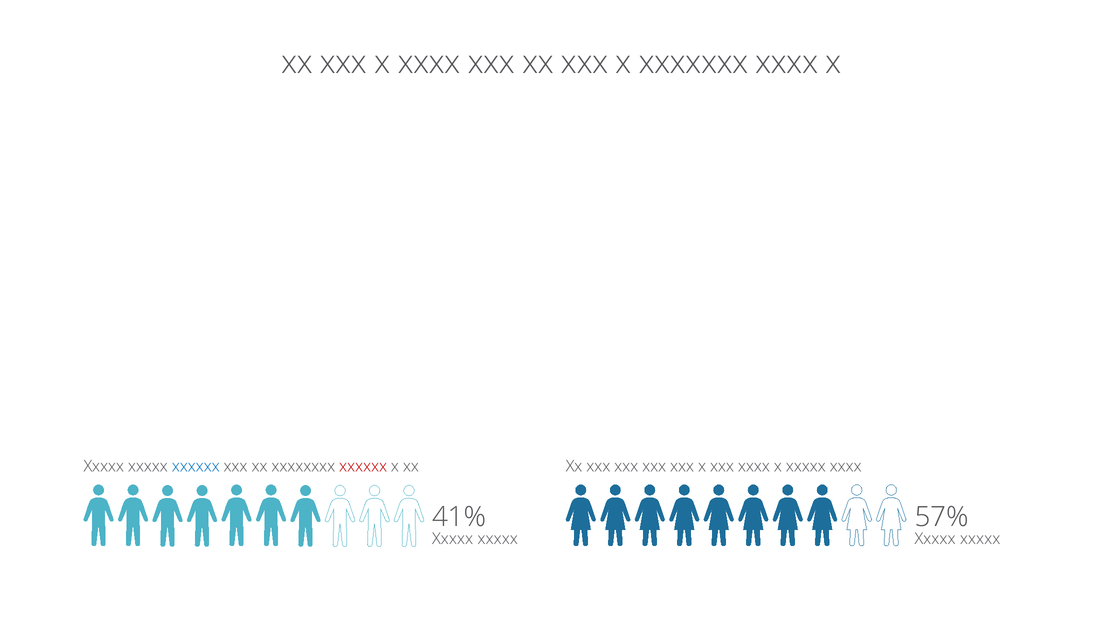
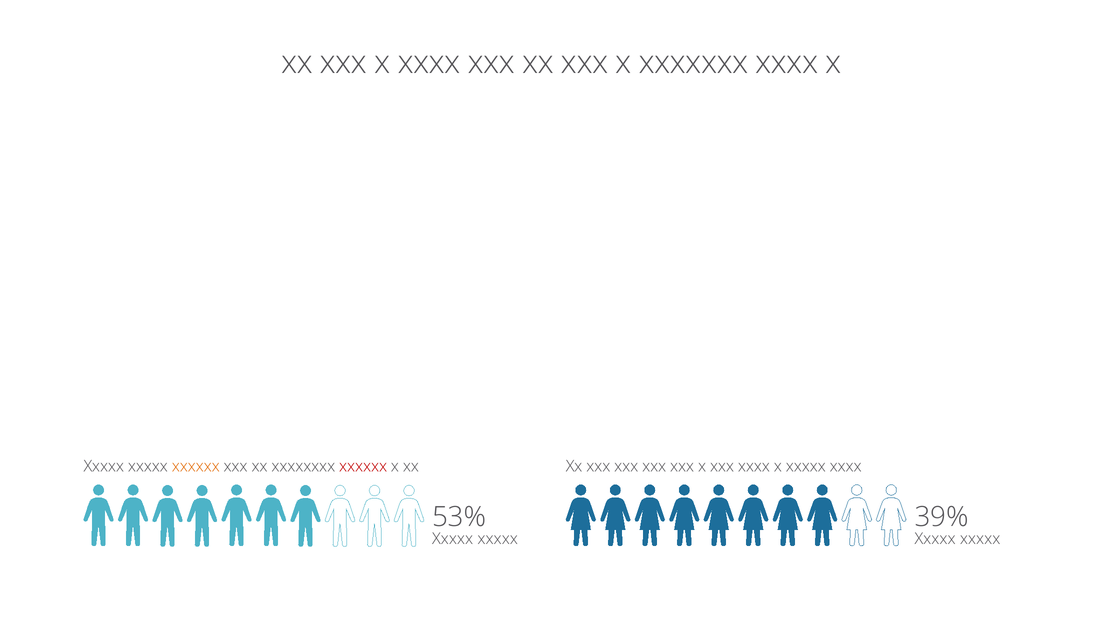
xxxxxx at (196, 466) colour: blue -> orange
41%: 41% -> 53%
57%: 57% -> 39%
